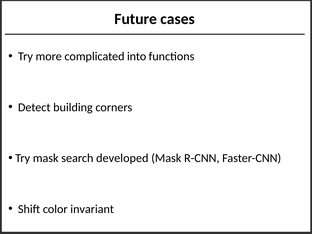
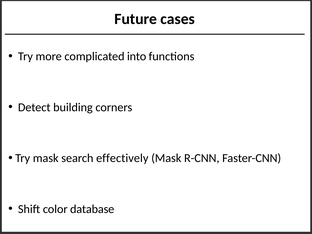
developed: developed -> effectively
color invariant: invariant -> database
